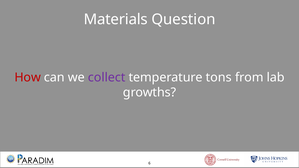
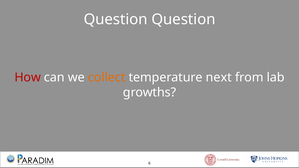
Materials at (116, 19): Materials -> Question
collect colour: purple -> orange
tons: tons -> next
